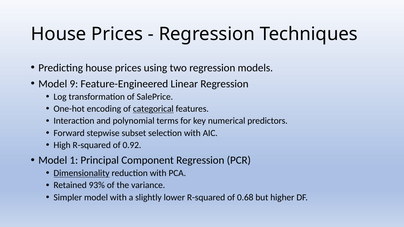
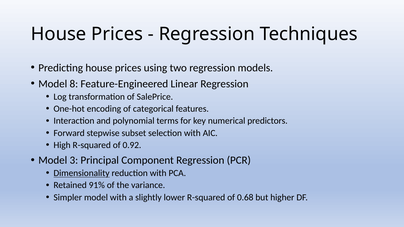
9: 9 -> 8
categorical underline: present -> none
1: 1 -> 3
93%: 93% -> 91%
